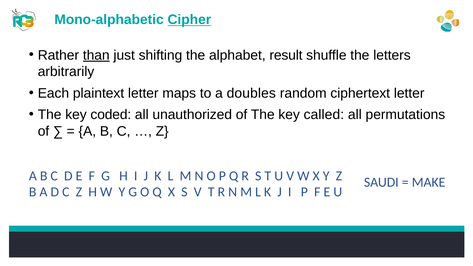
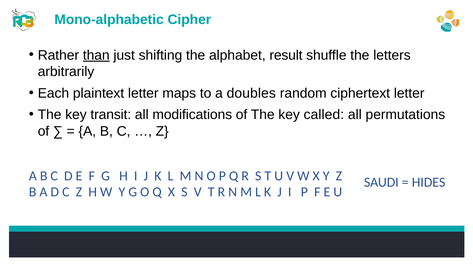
Cipher underline: present -> none
coded: coded -> transit
unauthorized: unauthorized -> modifications
MAKE: MAKE -> HIDES
